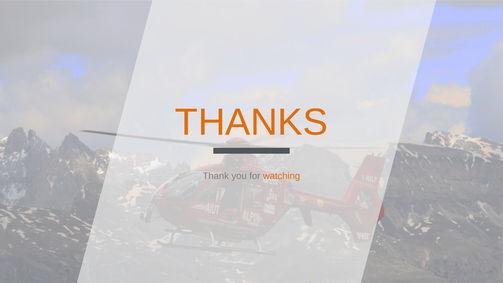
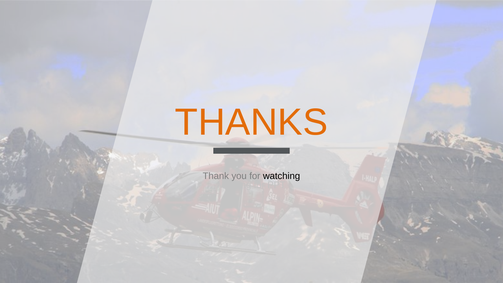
watching colour: orange -> black
